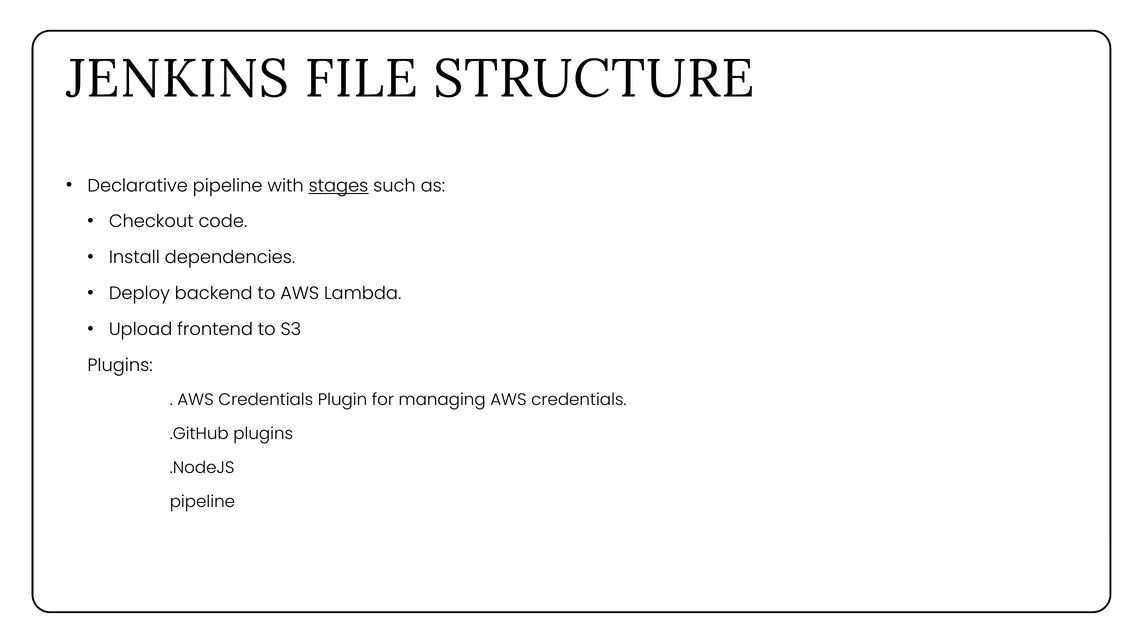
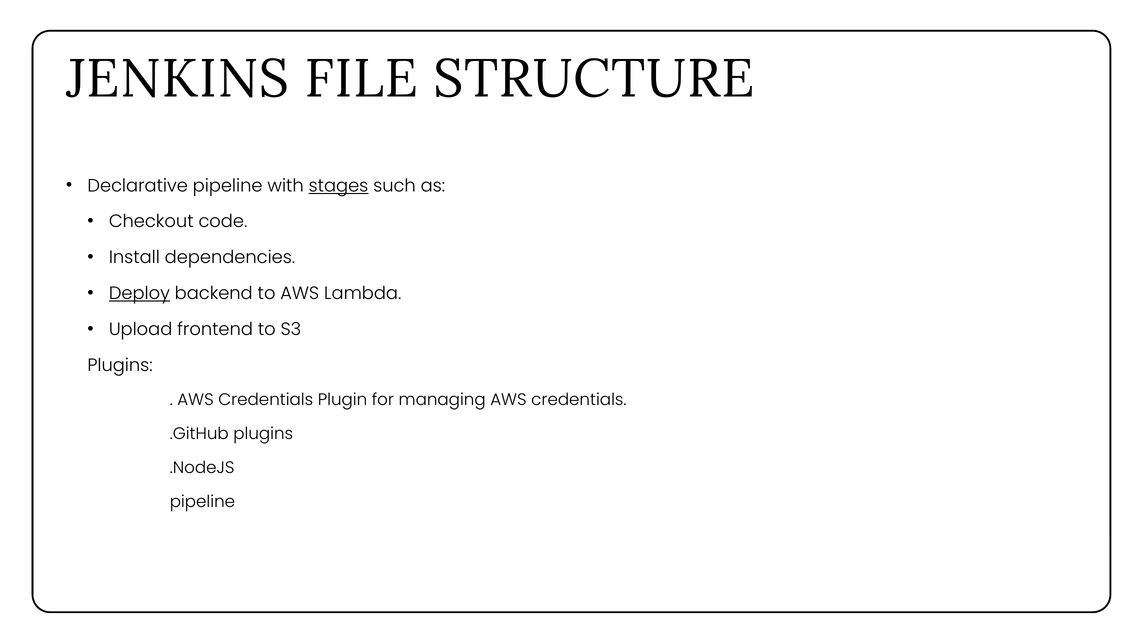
Deploy underline: none -> present
